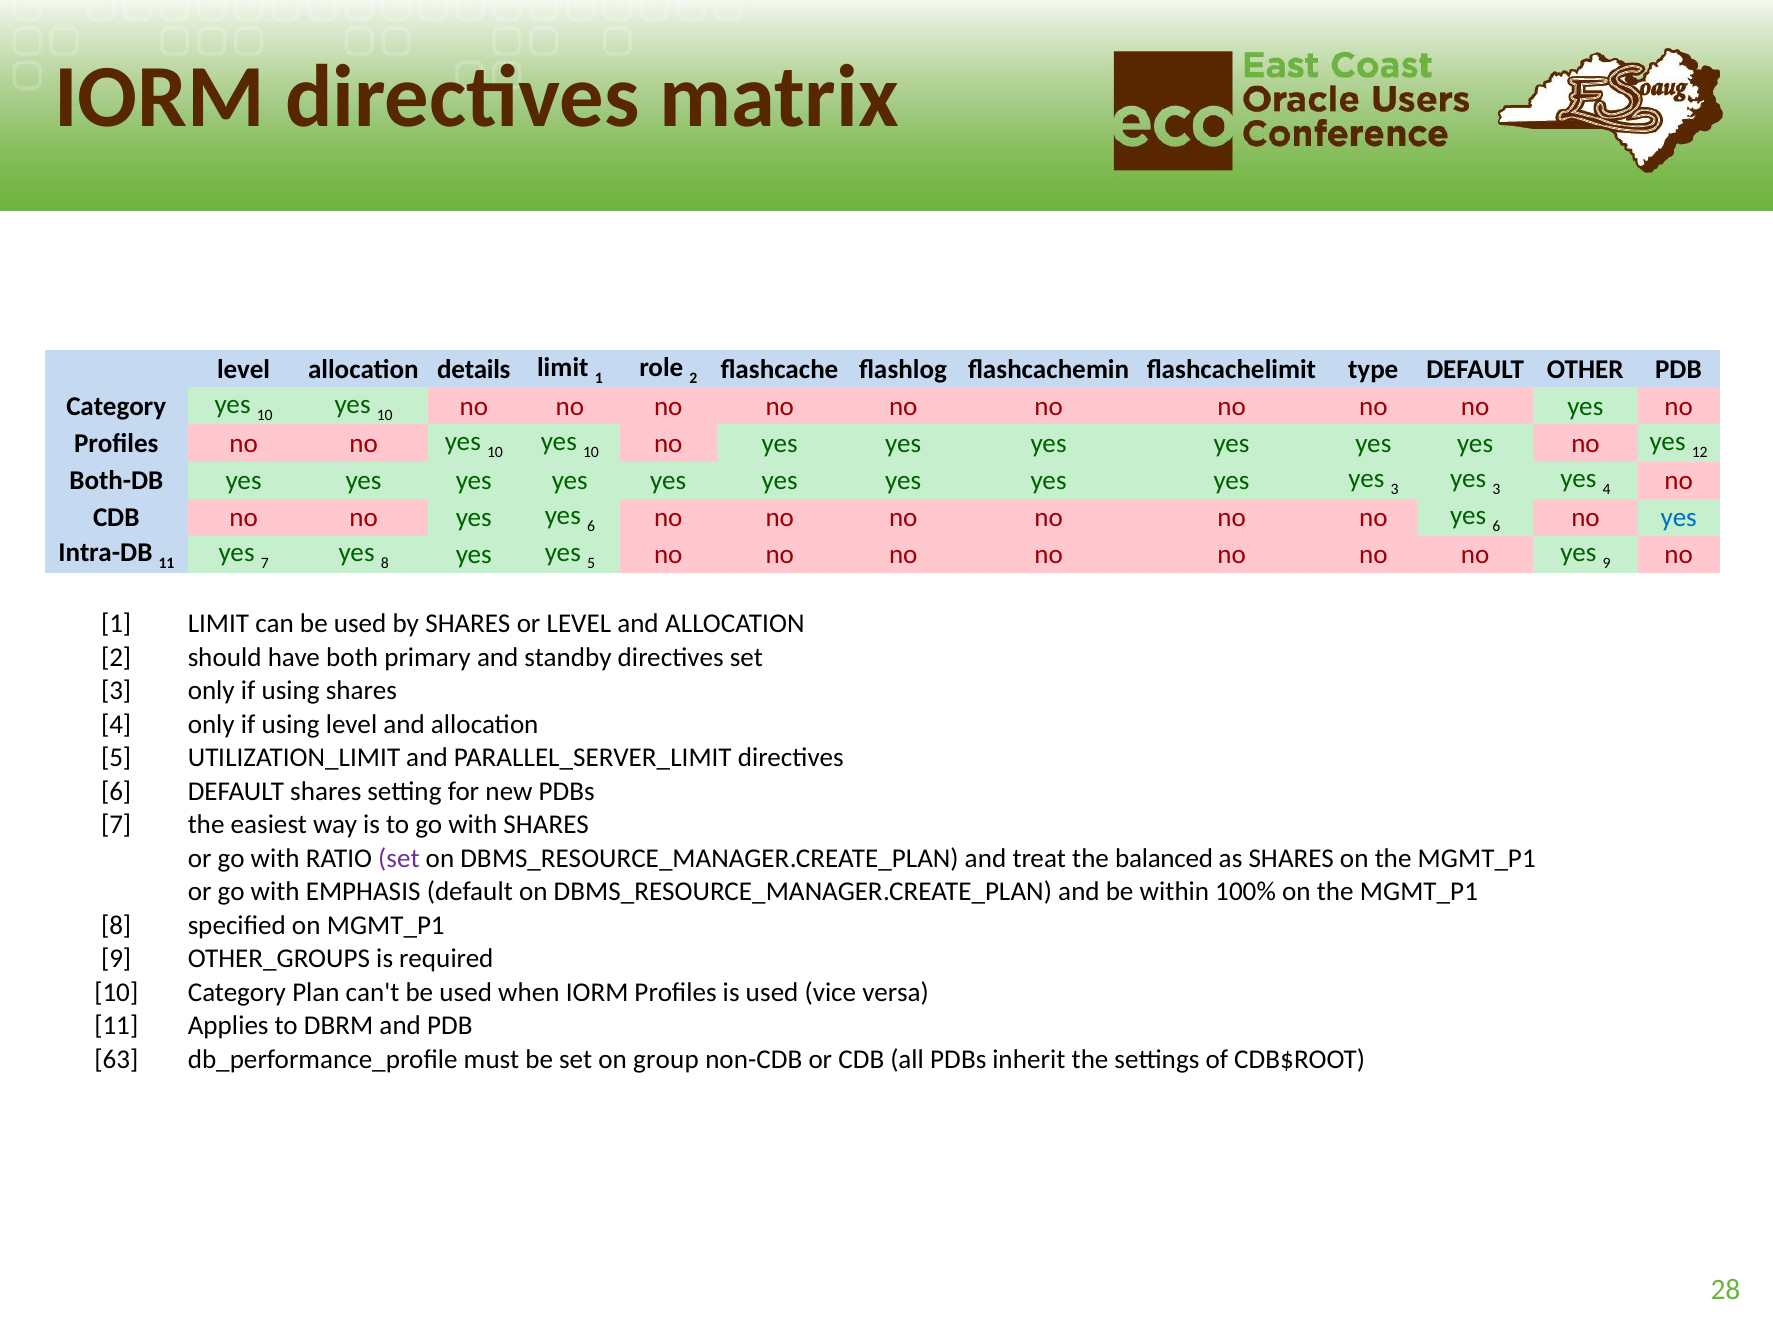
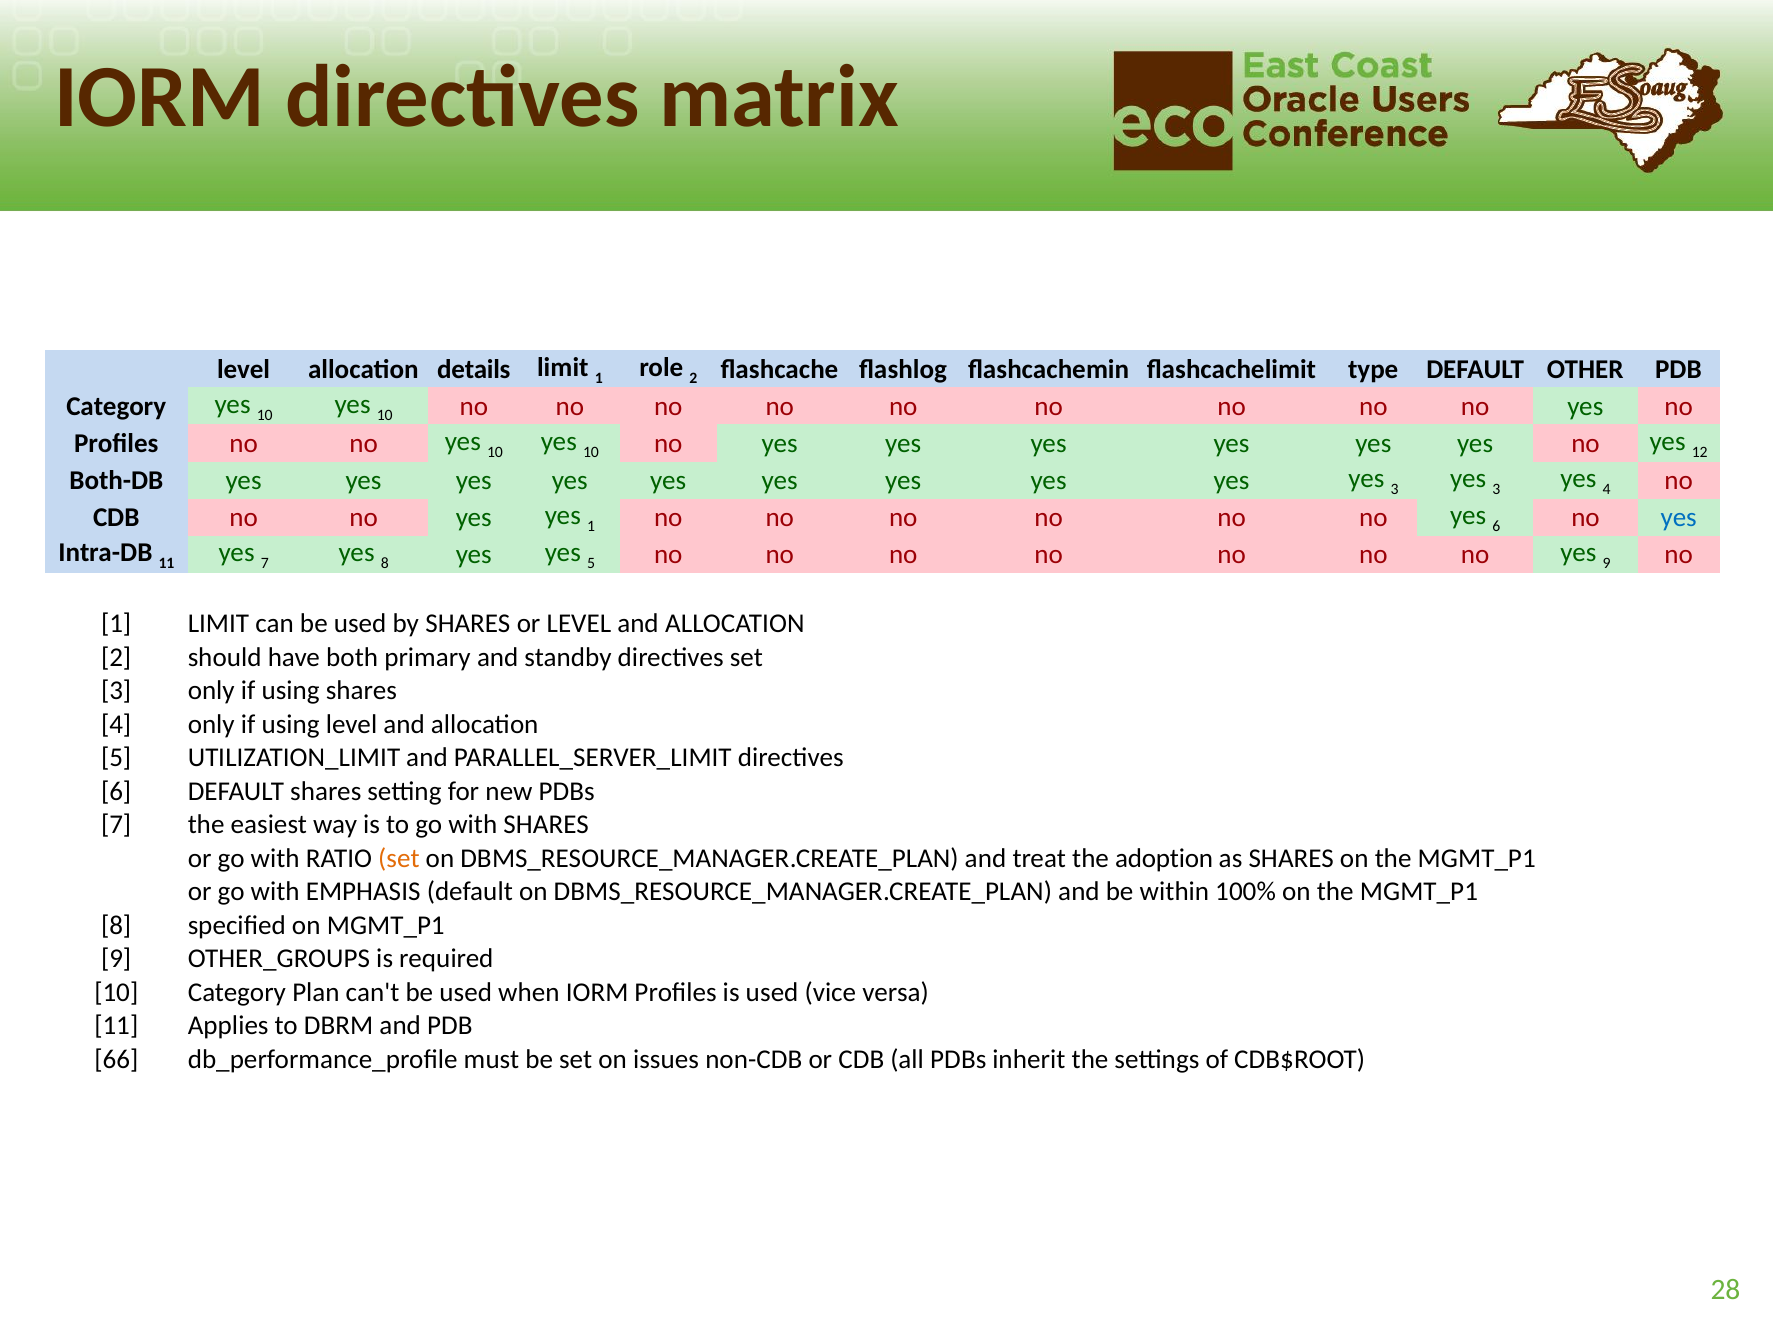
yes yes 6: 6 -> 1
set at (399, 858) colour: purple -> orange
balanced: balanced -> adoption
63: 63 -> 66
group: group -> issues
